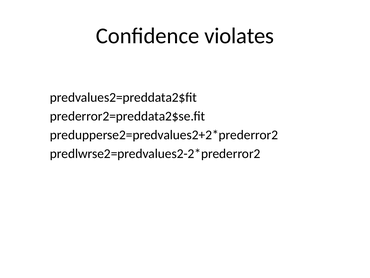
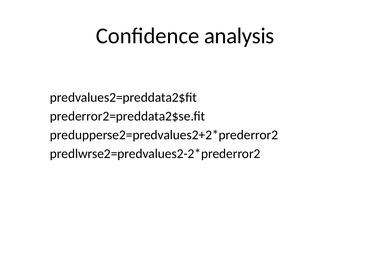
violates: violates -> analysis
